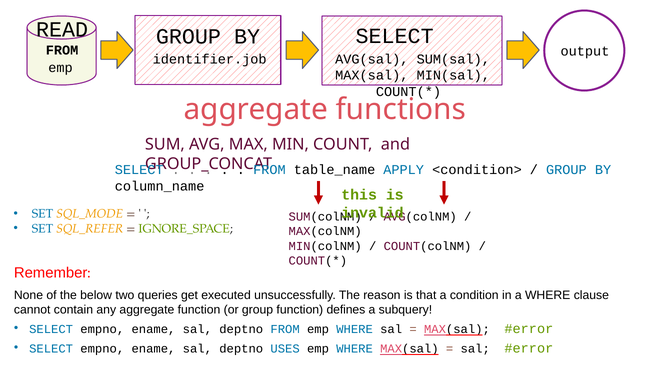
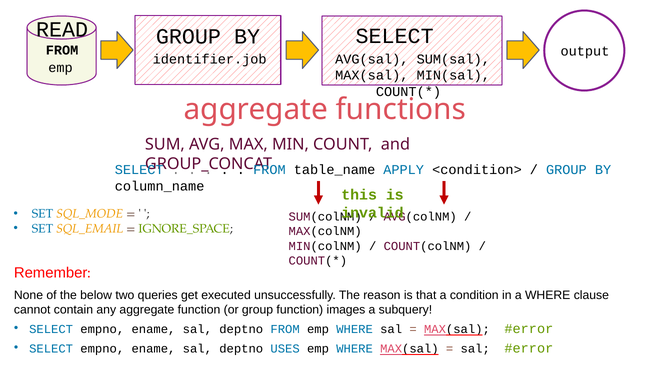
SQL_REFER: SQL_REFER -> SQL_EMAIL
defines: defines -> images
